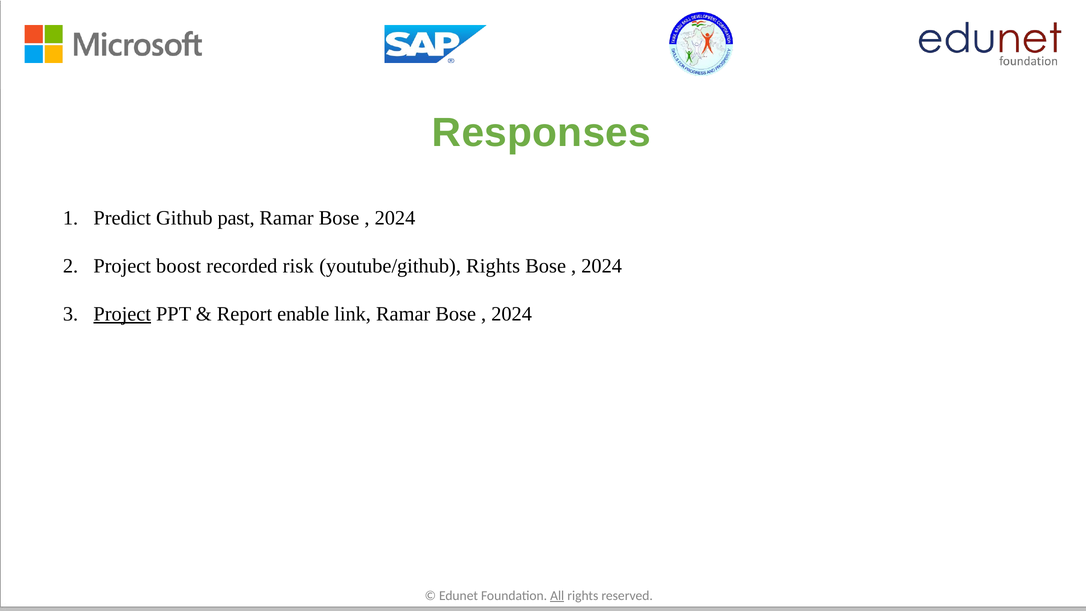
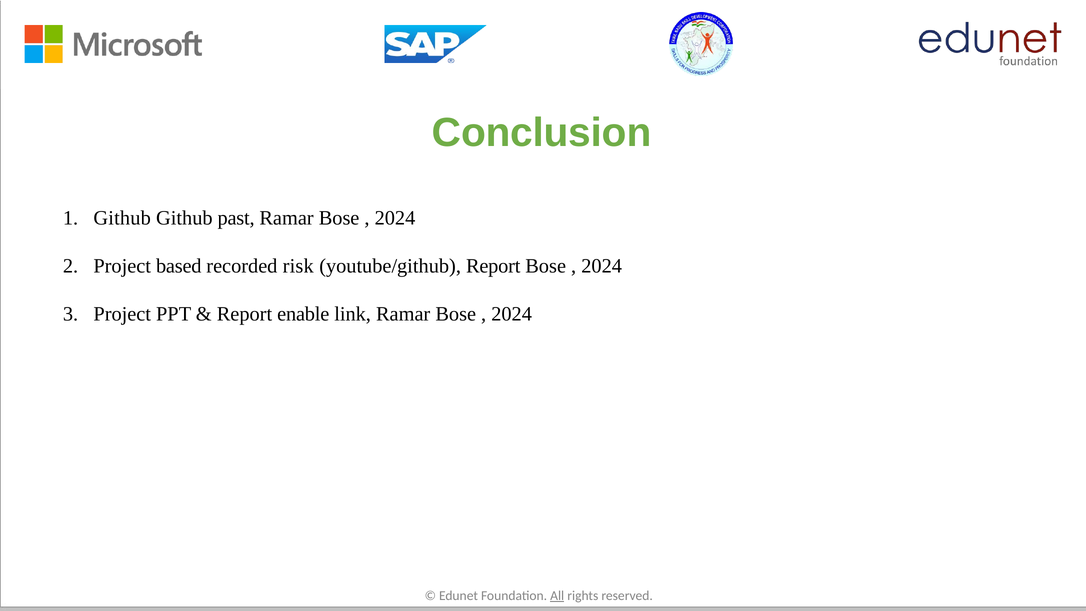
Responses: Responses -> Conclusion
Predict at (122, 218): Predict -> Github
boost: boost -> based
youtube/github Rights: Rights -> Report
Project at (122, 314) underline: present -> none
